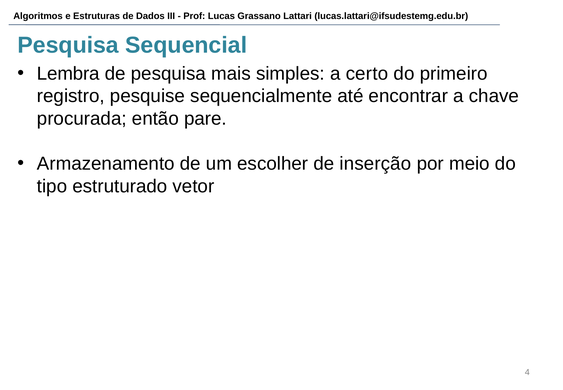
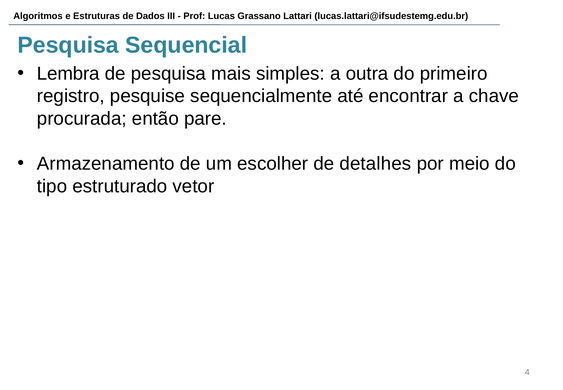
certo: certo -> outra
inserção: inserção -> detalhes
